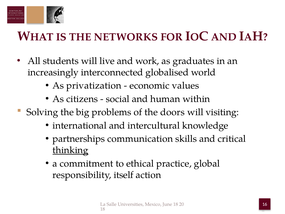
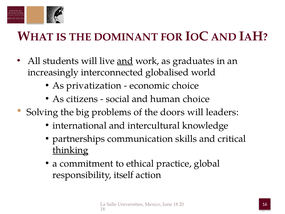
NETWORKS: NETWORKS -> DOMINANT
and at (125, 61) underline: none -> present
economic values: values -> choice
human within: within -> choice
visiting: visiting -> leaders
